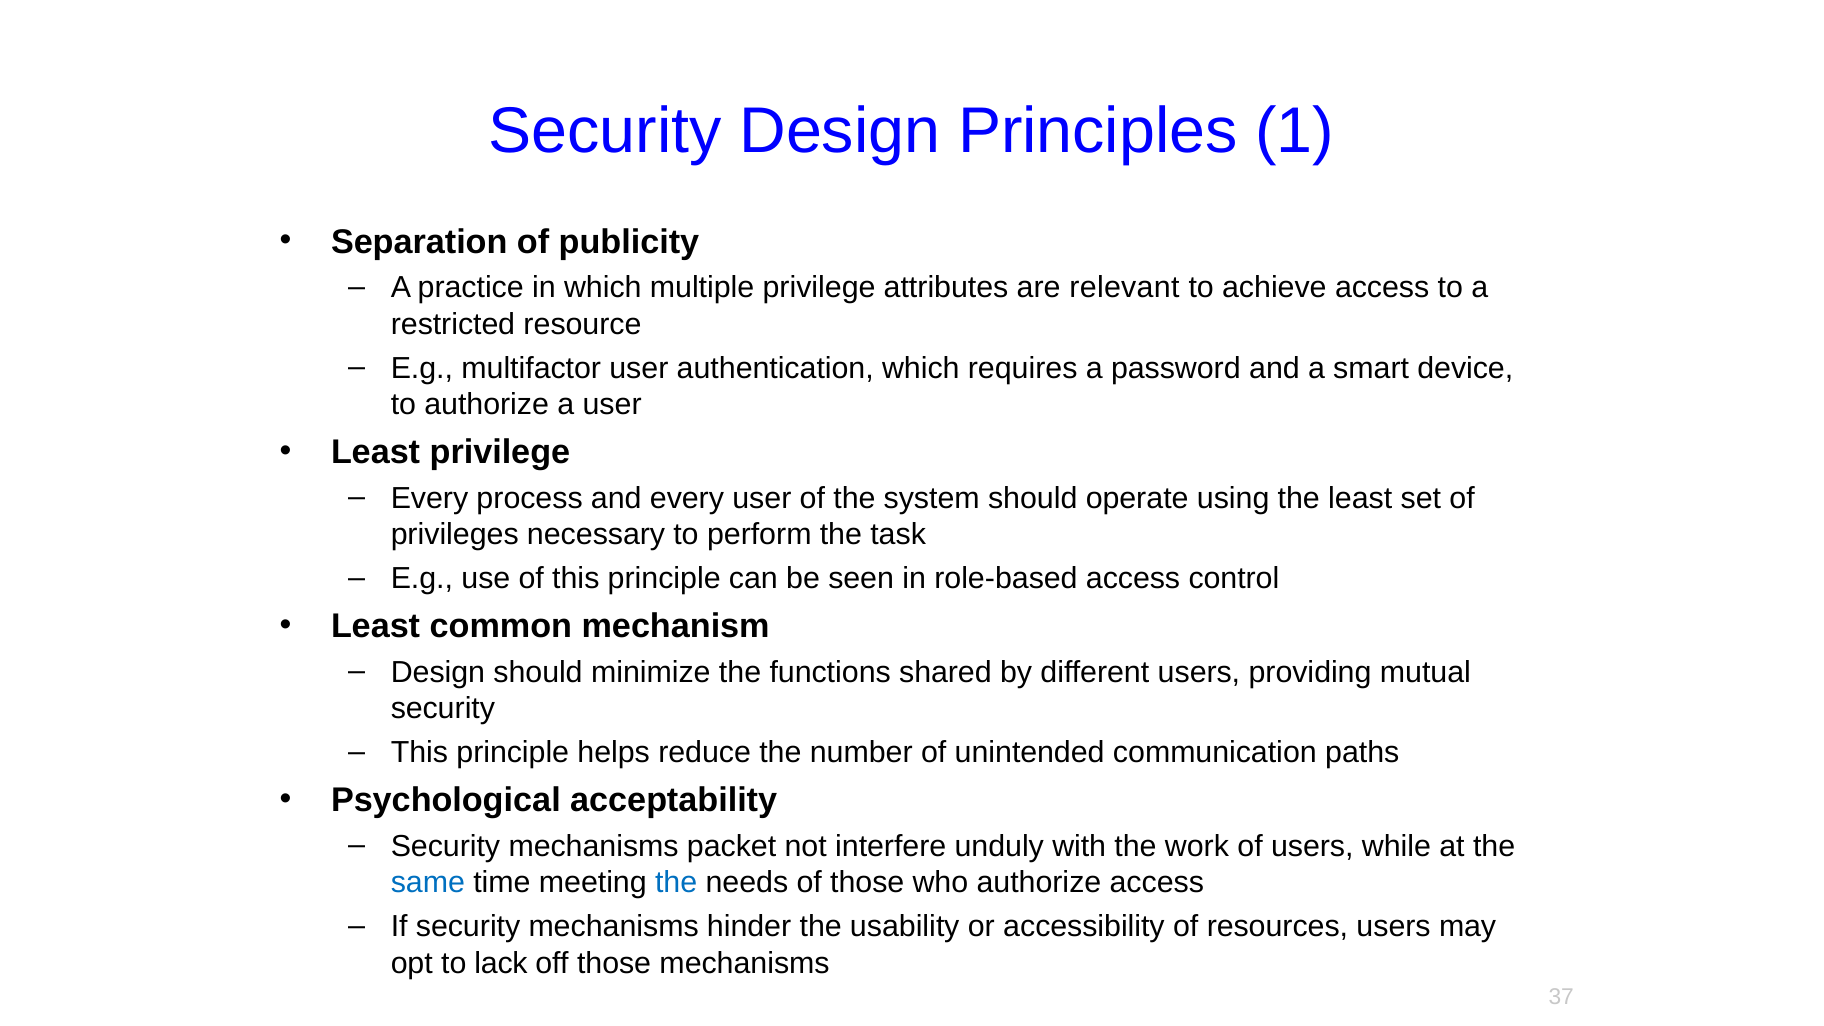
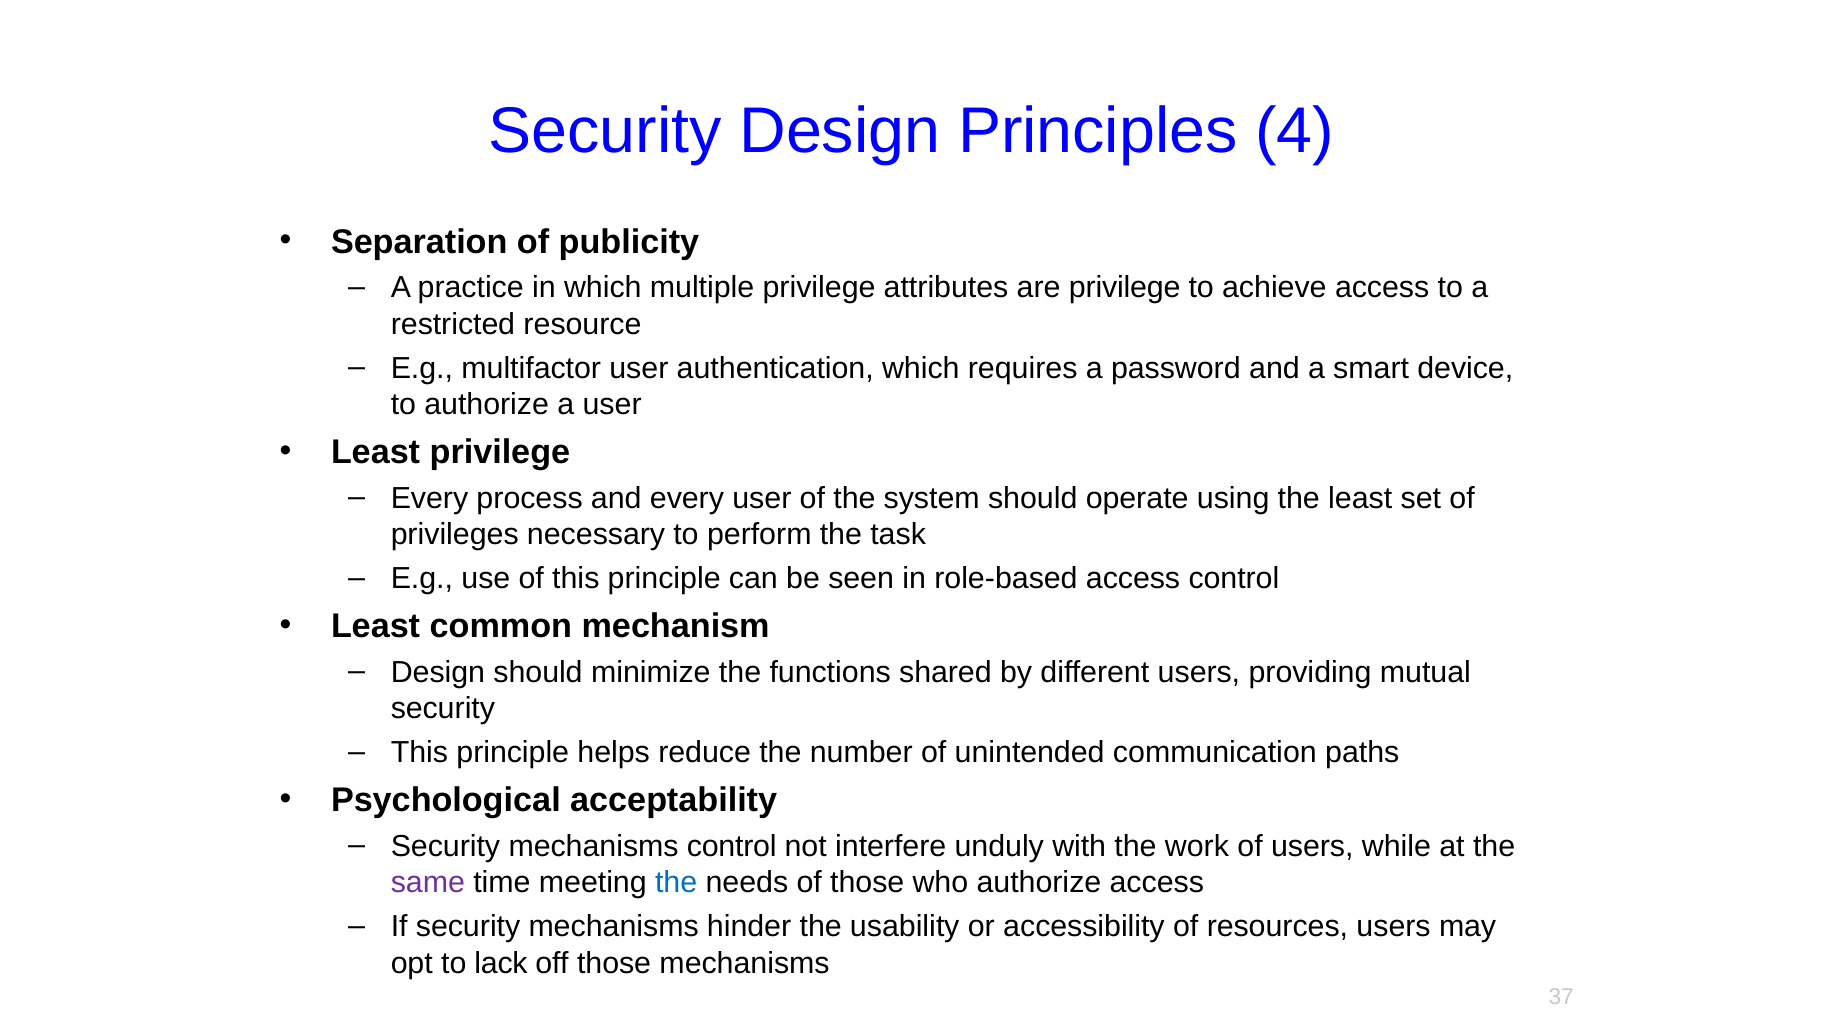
1: 1 -> 4
are relevant: relevant -> privilege
mechanisms packet: packet -> control
same colour: blue -> purple
